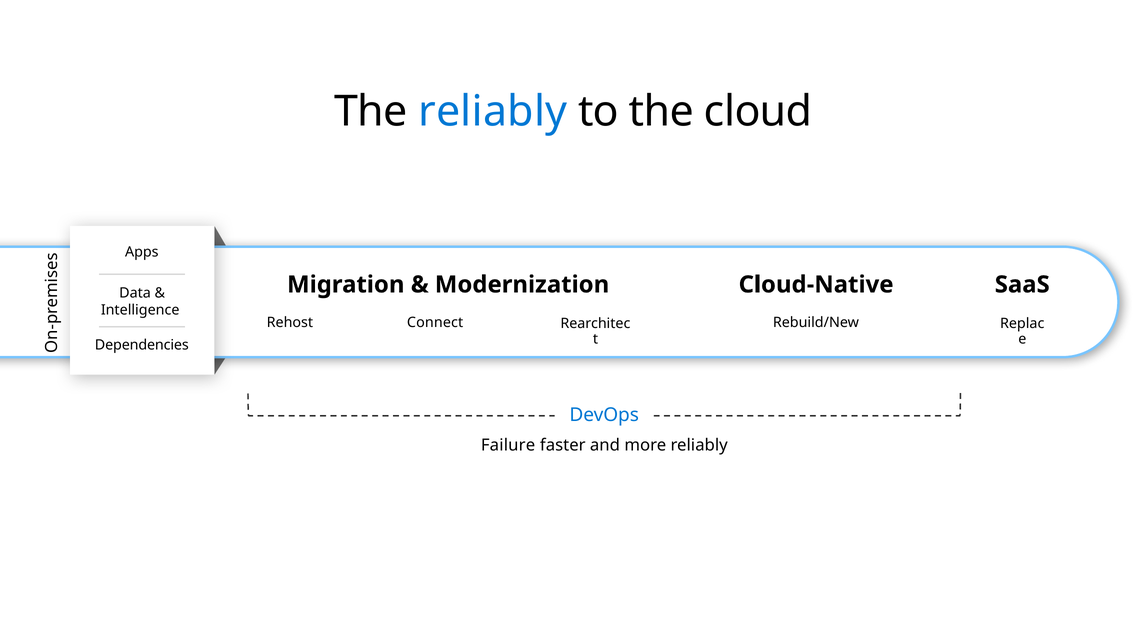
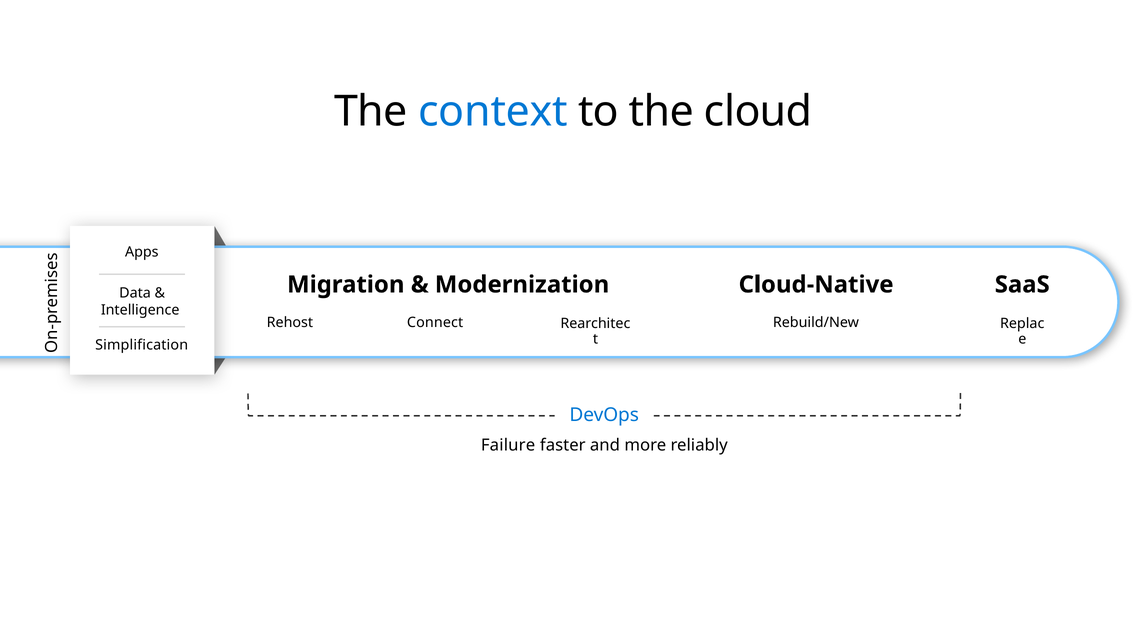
The reliably: reliably -> context
Dependencies: Dependencies -> Simplification
